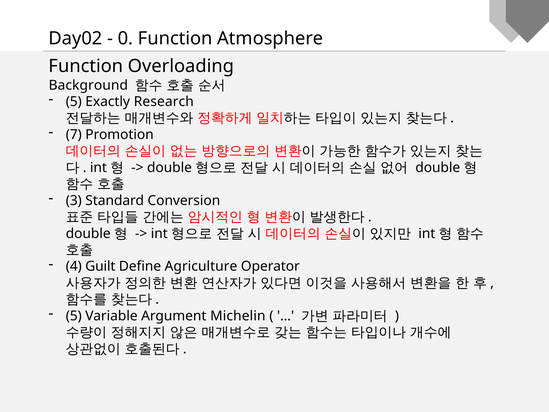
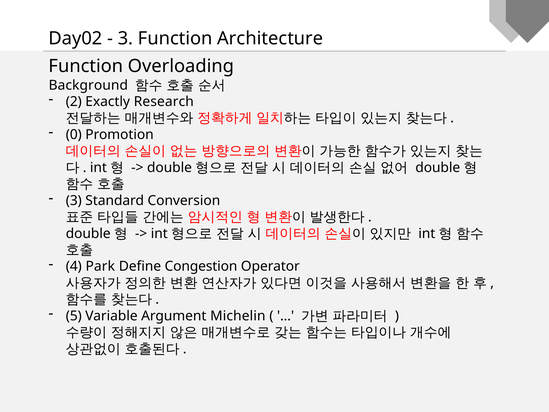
0 at (126, 39): 0 -> 3
Atmosphere: Atmosphere -> Architecture
5 at (74, 102): 5 -> 2
7: 7 -> 0
Guilt: Guilt -> Park
Agriculture: Agriculture -> Congestion
